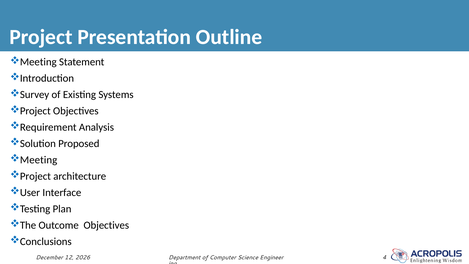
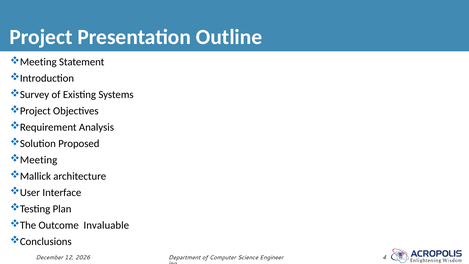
Project at (35, 176): Project -> Mallick
Outcome Objectives: Objectives -> Invaluable
